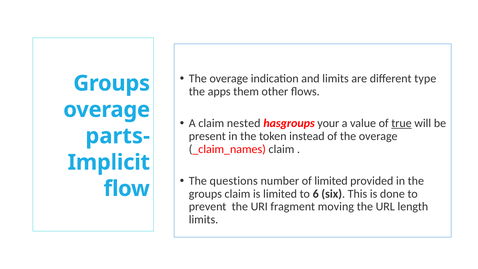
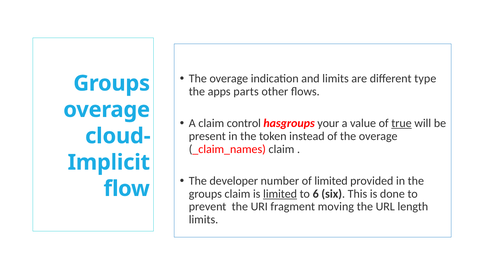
them: them -> parts
nested: nested -> control
parts-: parts- -> cloud-
questions: questions -> developer
limited at (280, 194) underline: none -> present
